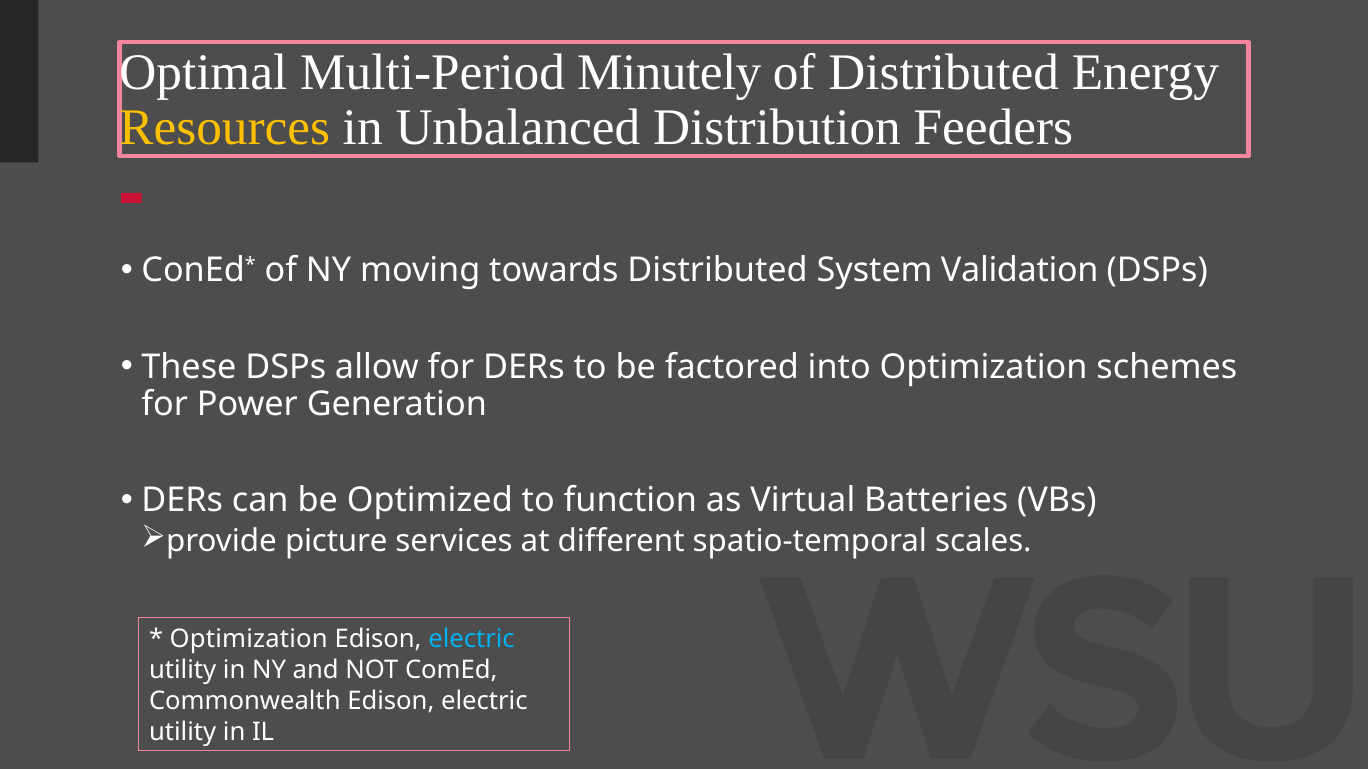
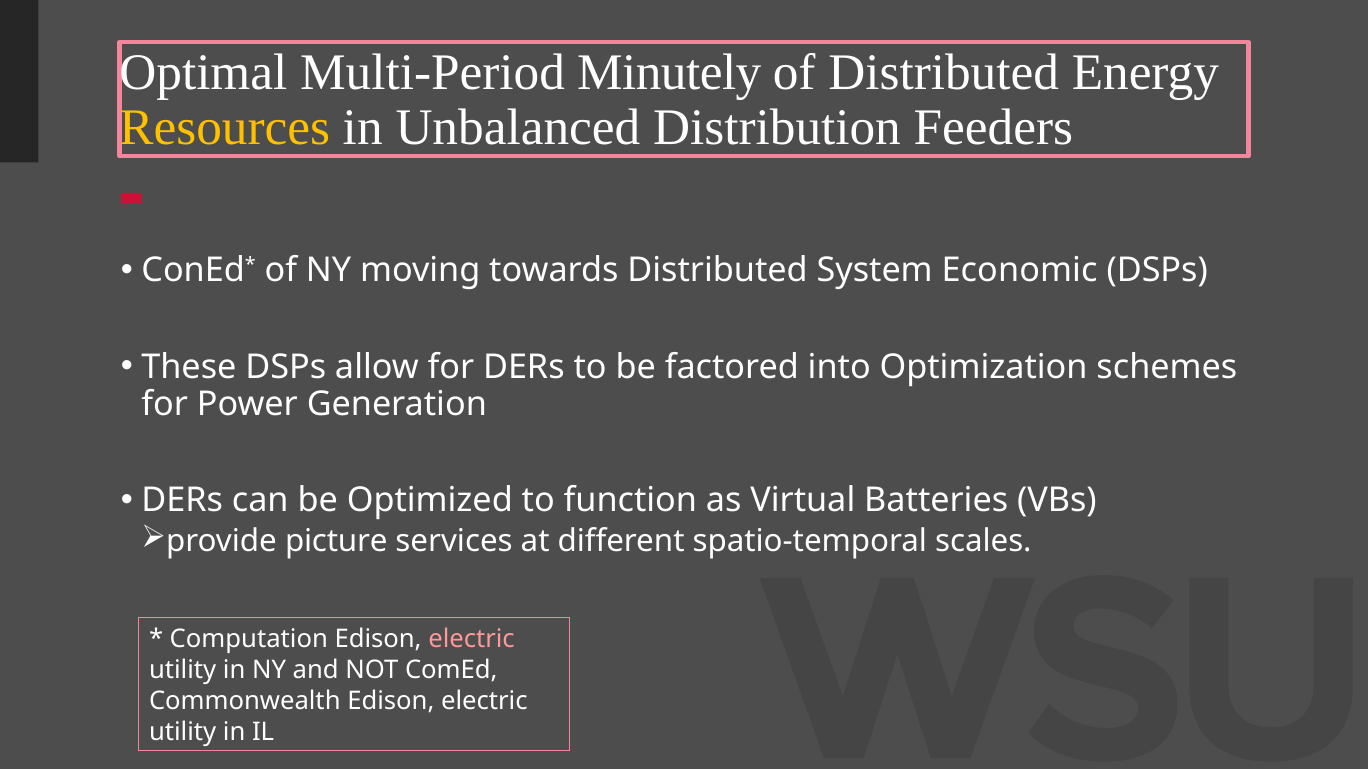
Validation: Validation -> Economic
Optimization at (249, 640): Optimization -> Computation
electric at (472, 640) colour: light blue -> pink
